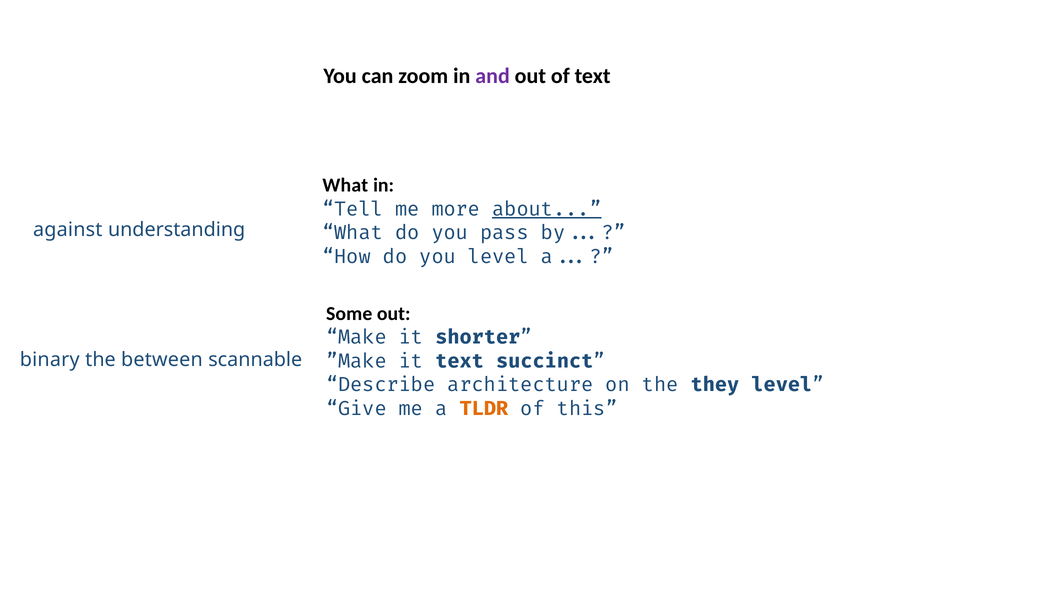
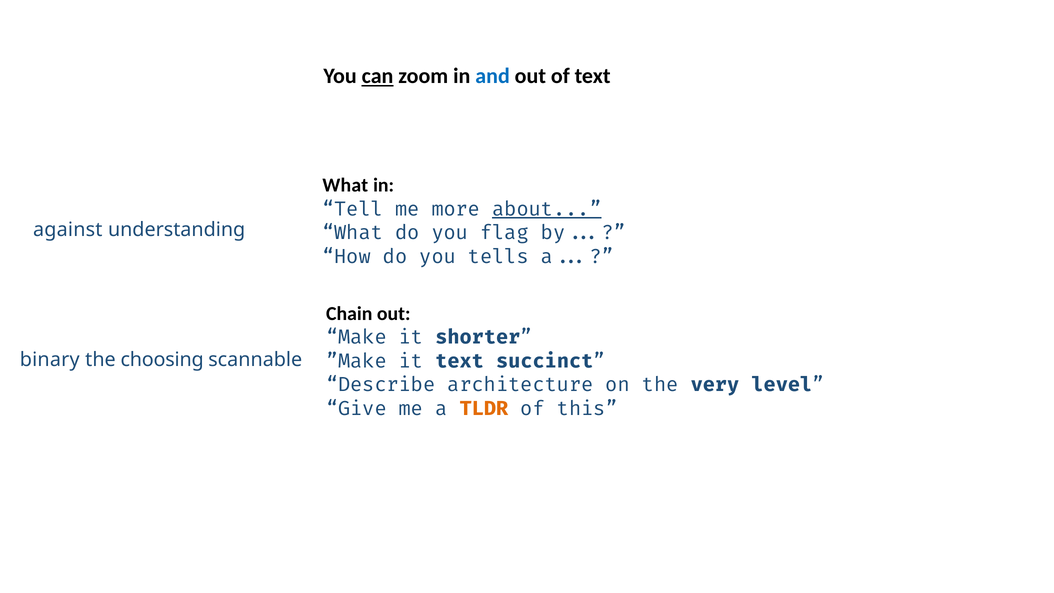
can underline: none -> present
and colour: purple -> blue
pass: pass -> flag
you level: level -> tells
Some: Some -> Chain
between: between -> choosing
they: they -> very
